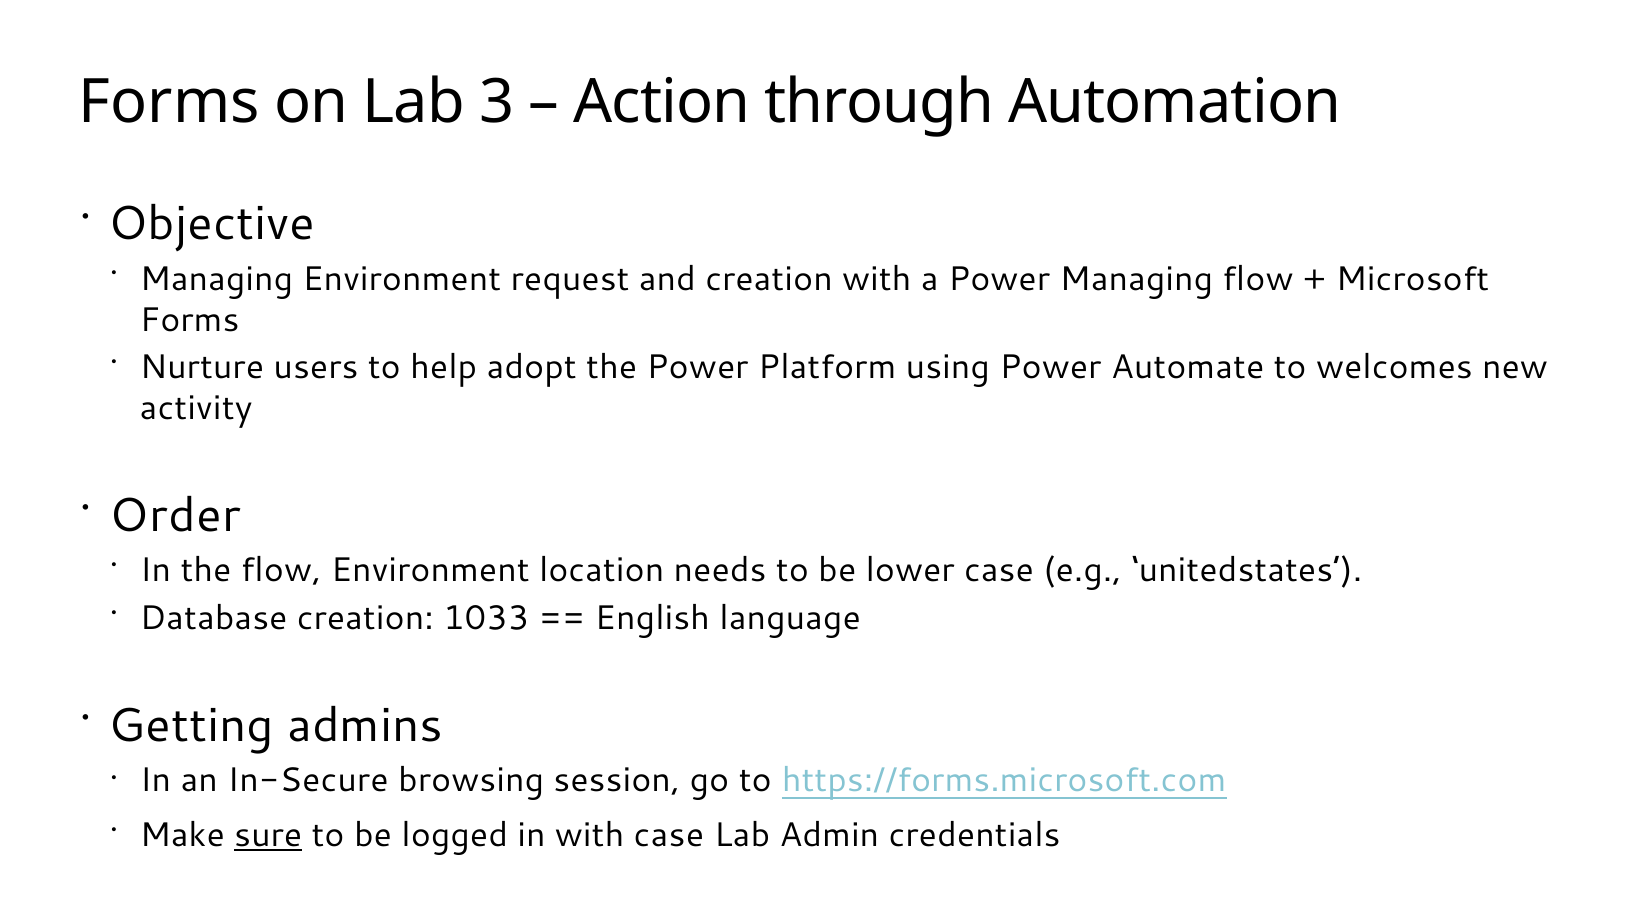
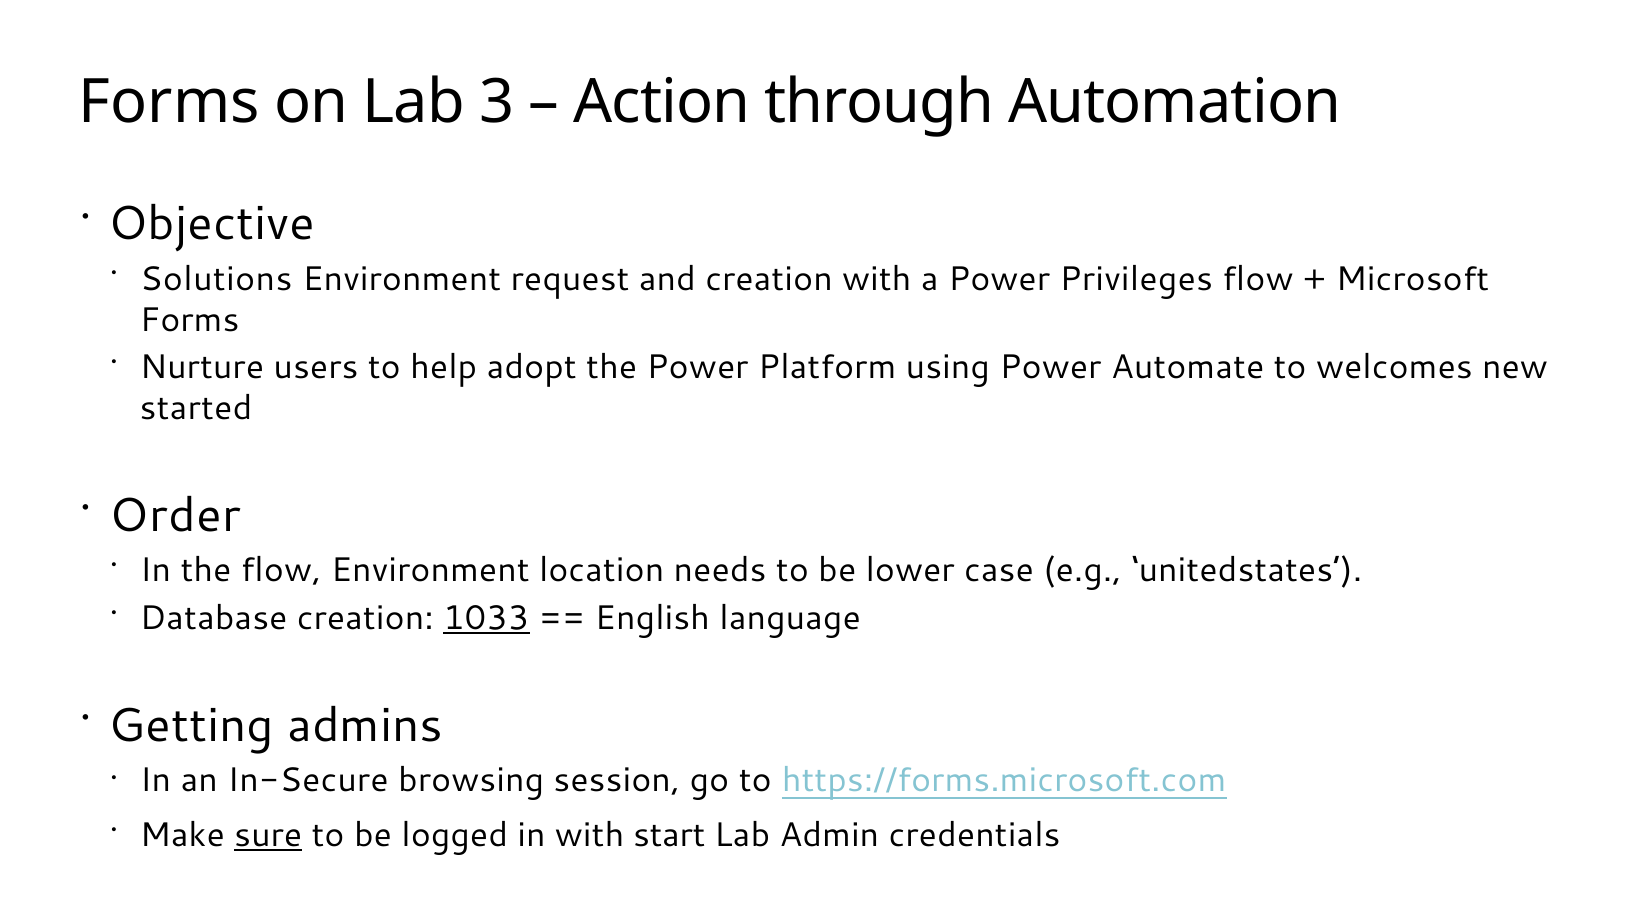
Managing at (216, 279): Managing -> Solutions
Power Managing: Managing -> Privileges
activity: activity -> started
1033 underline: none -> present
with case: case -> start
